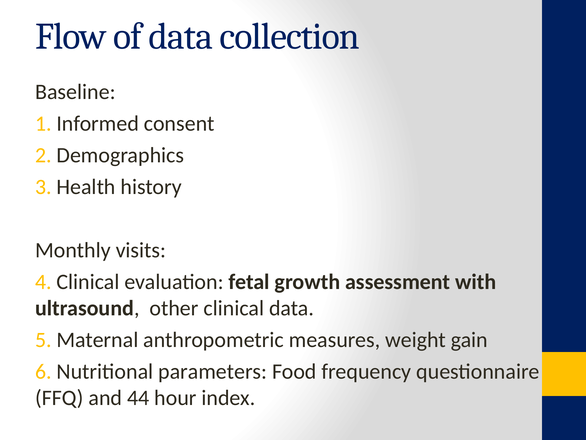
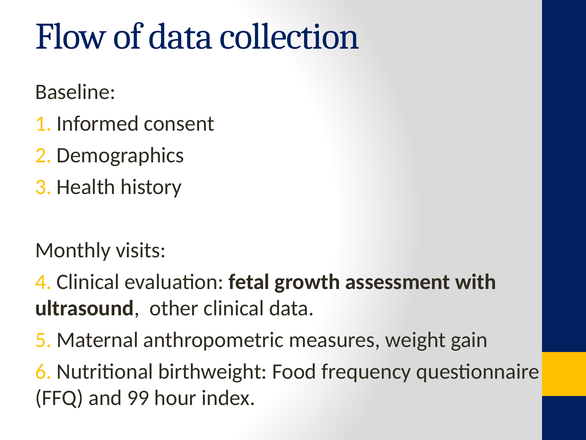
parameters: parameters -> birthweight
44: 44 -> 99
